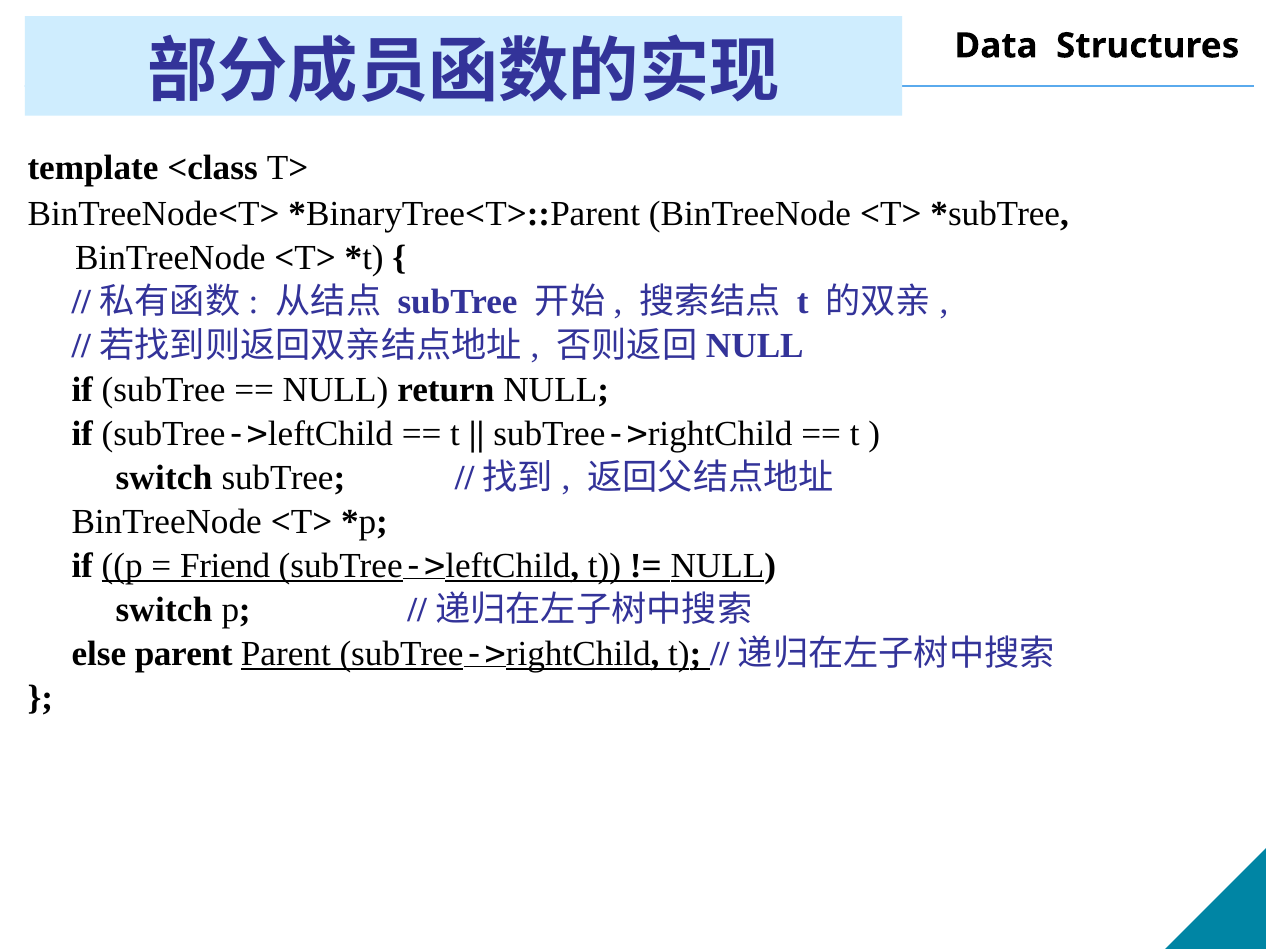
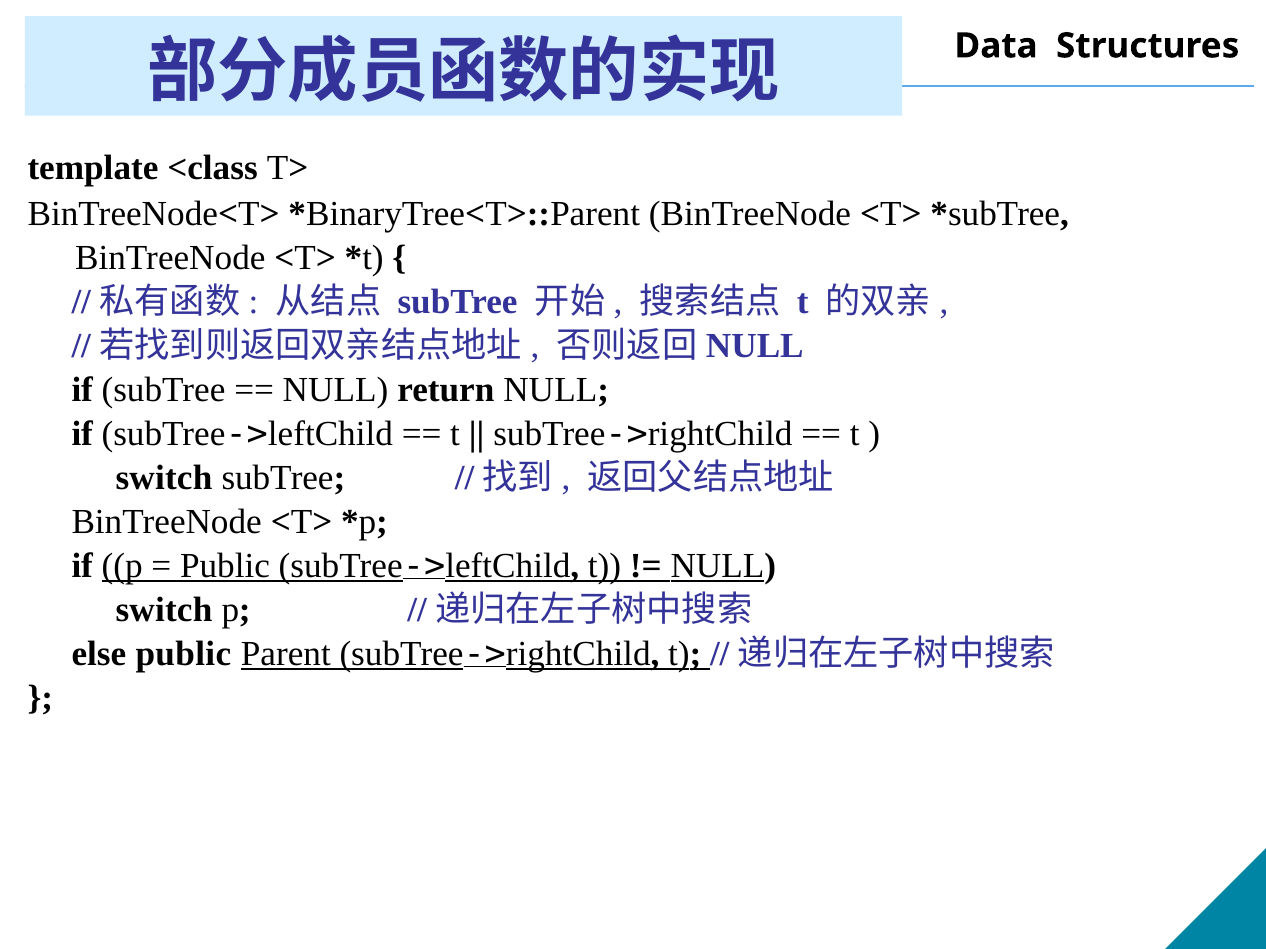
Friend at (225, 566): Friend -> Public
else parent: parent -> public
